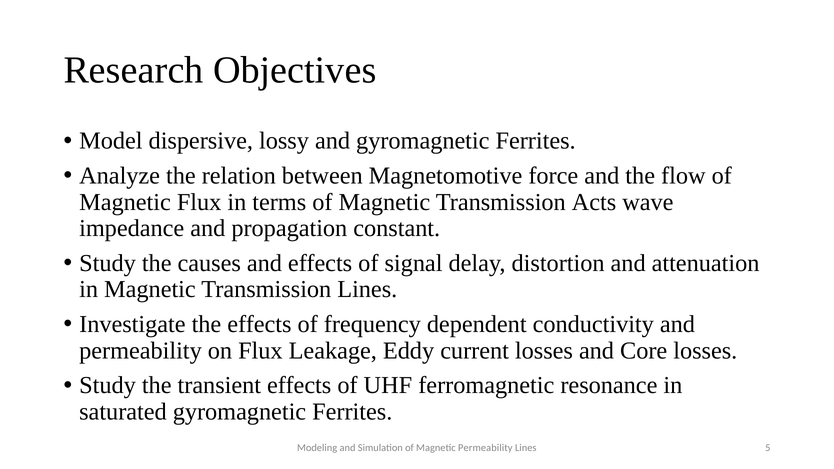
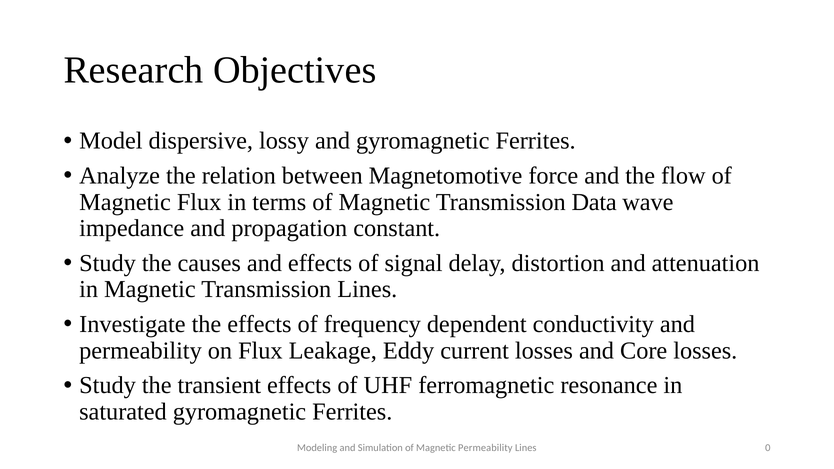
Acts: Acts -> Data
5: 5 -> 0
